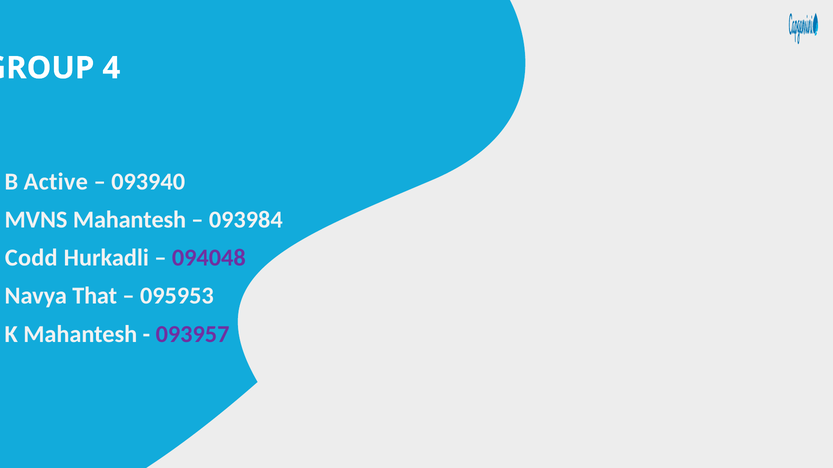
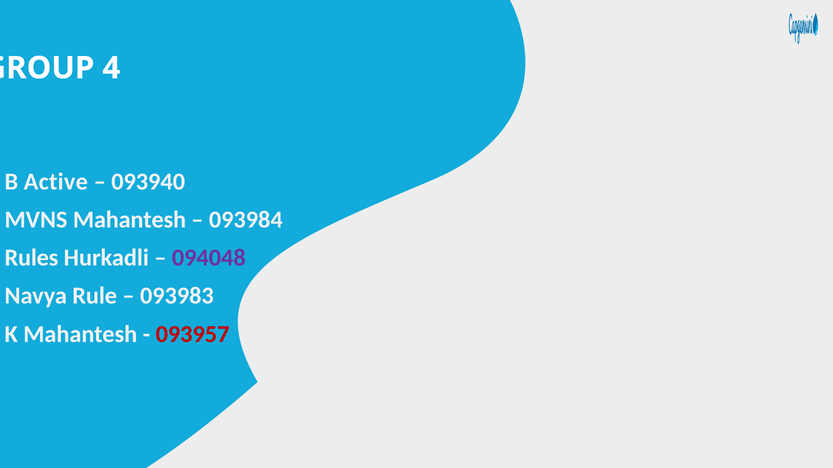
Codd: Codd -> Rules
That: That -> Rule
095953: 095953 -> 093983
093957 colour: purple -> red
